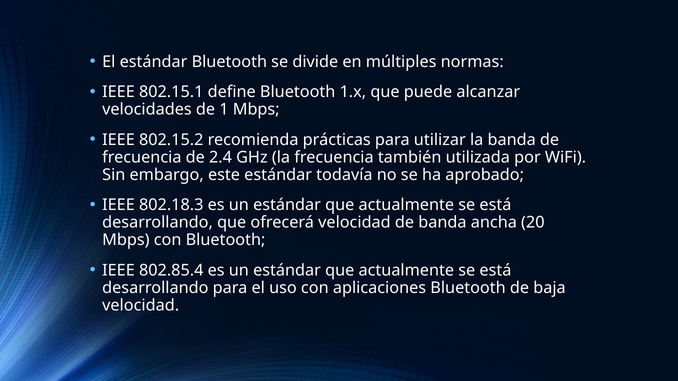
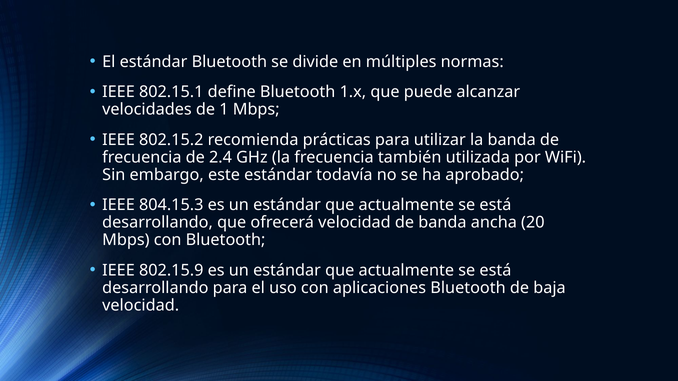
802.18.3: 802.18.3 -> 804.15.3
802.85.4: 802.85.4 -> 802.15.9
